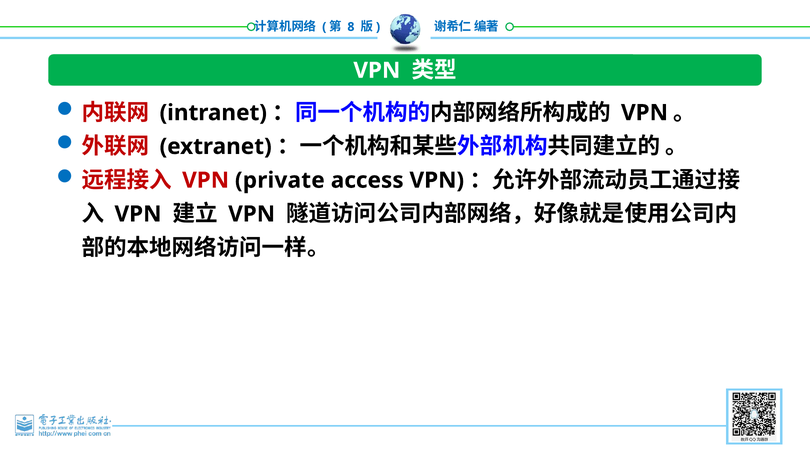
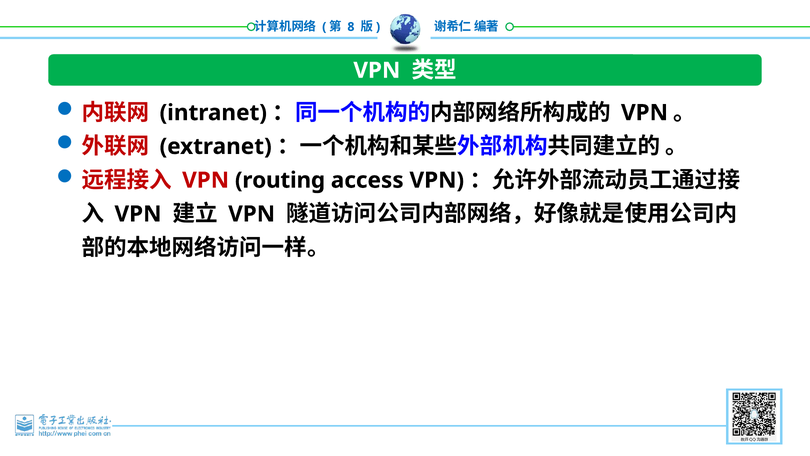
private: private -> routing
